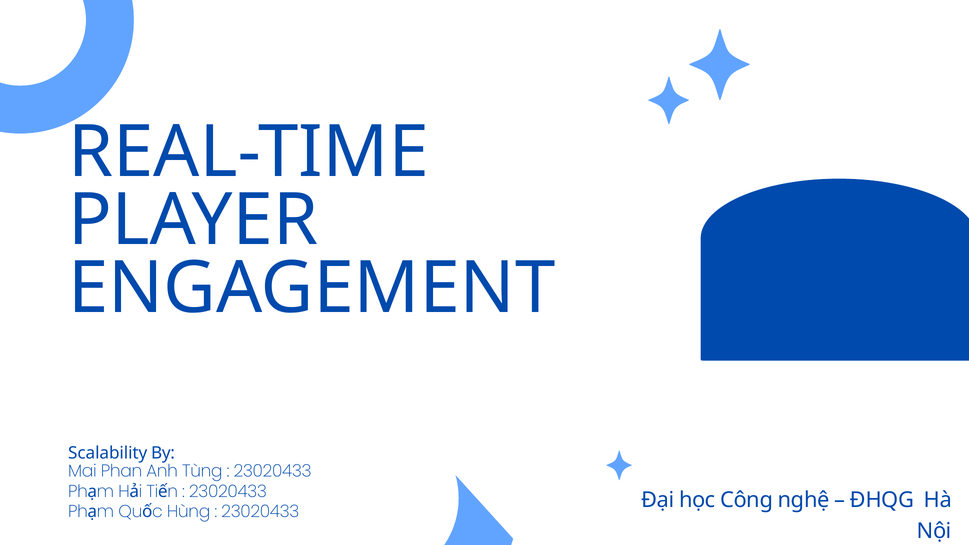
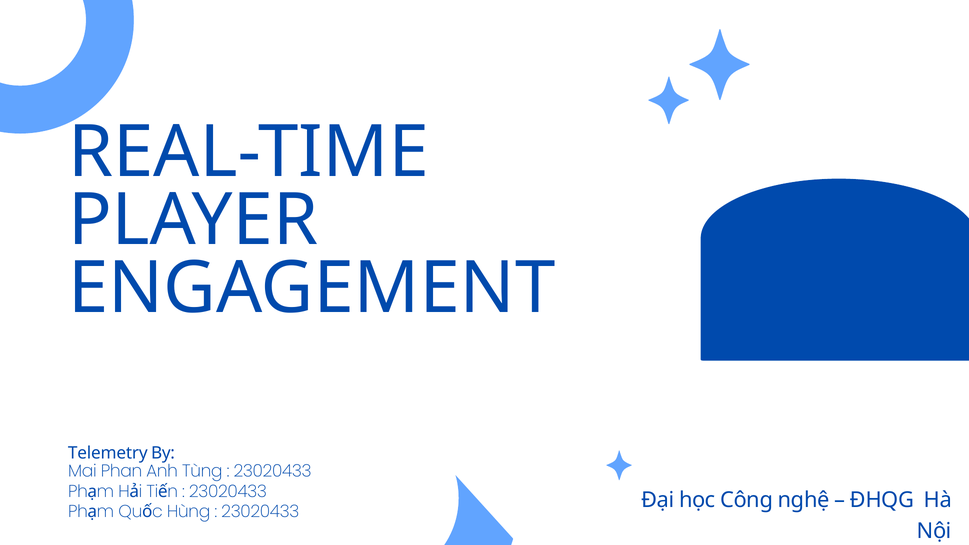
Scalability: Scalability -> Telemetry
